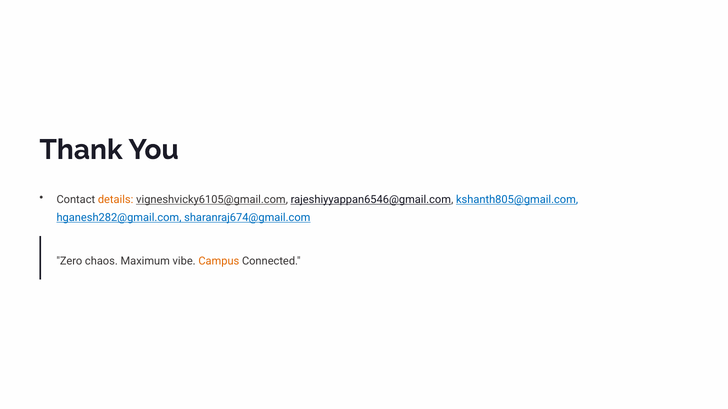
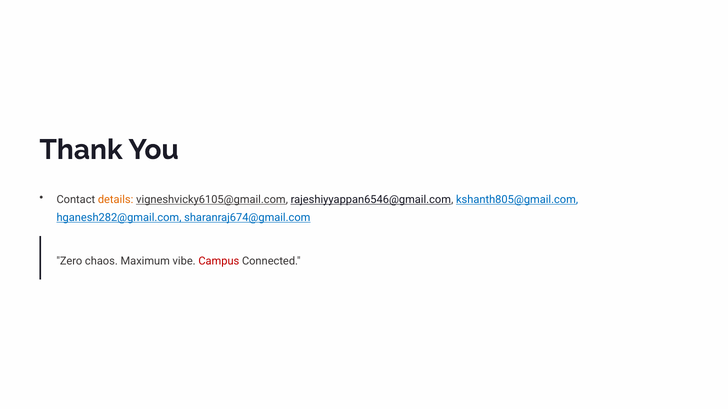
Campus colour: orange -> red
